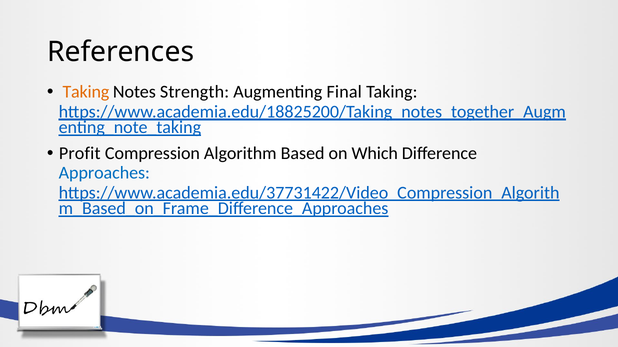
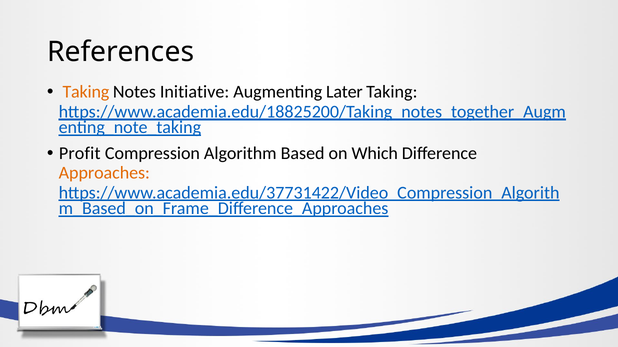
Strength: Strength -> Initiative
Final: Final -> Later
Approaches colour: blue -> orange
